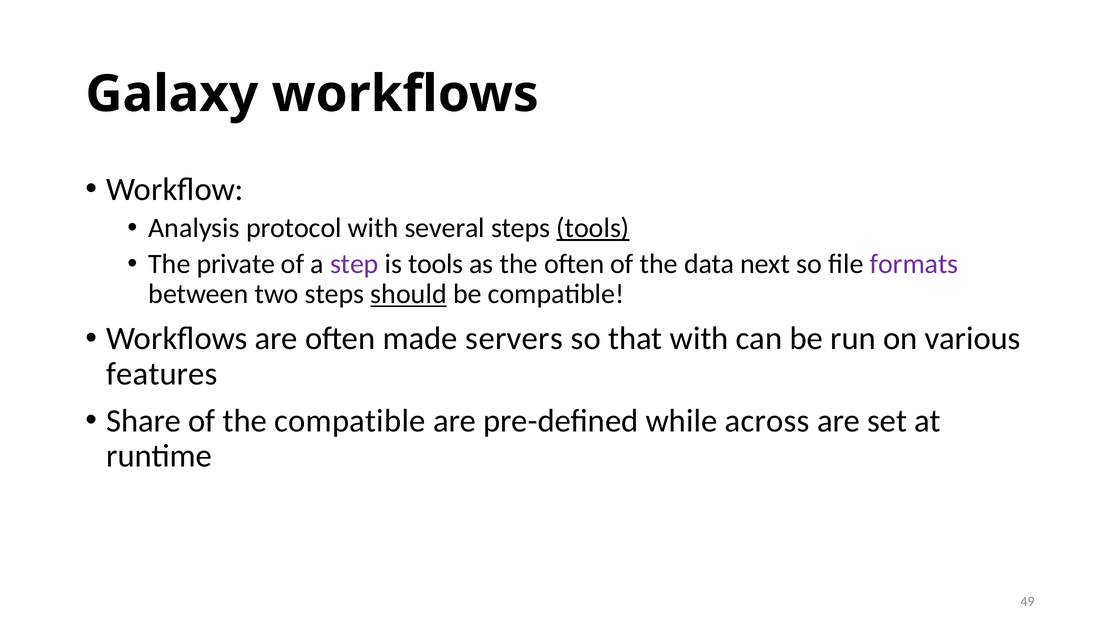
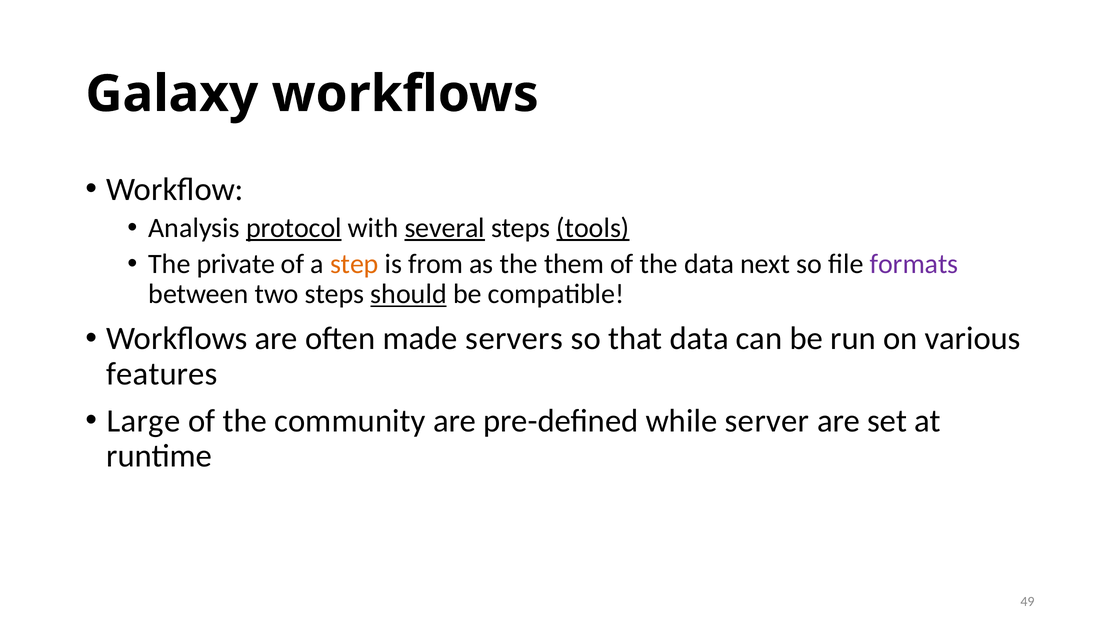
protocol underline: none -> present
several underline: none -> present
step colour: purple -> orange
is tools: tools -> from
the often: often -> them
that with: with -> data
Share: Share -> Large
the compatible: compatible -> community
across: across -> server
